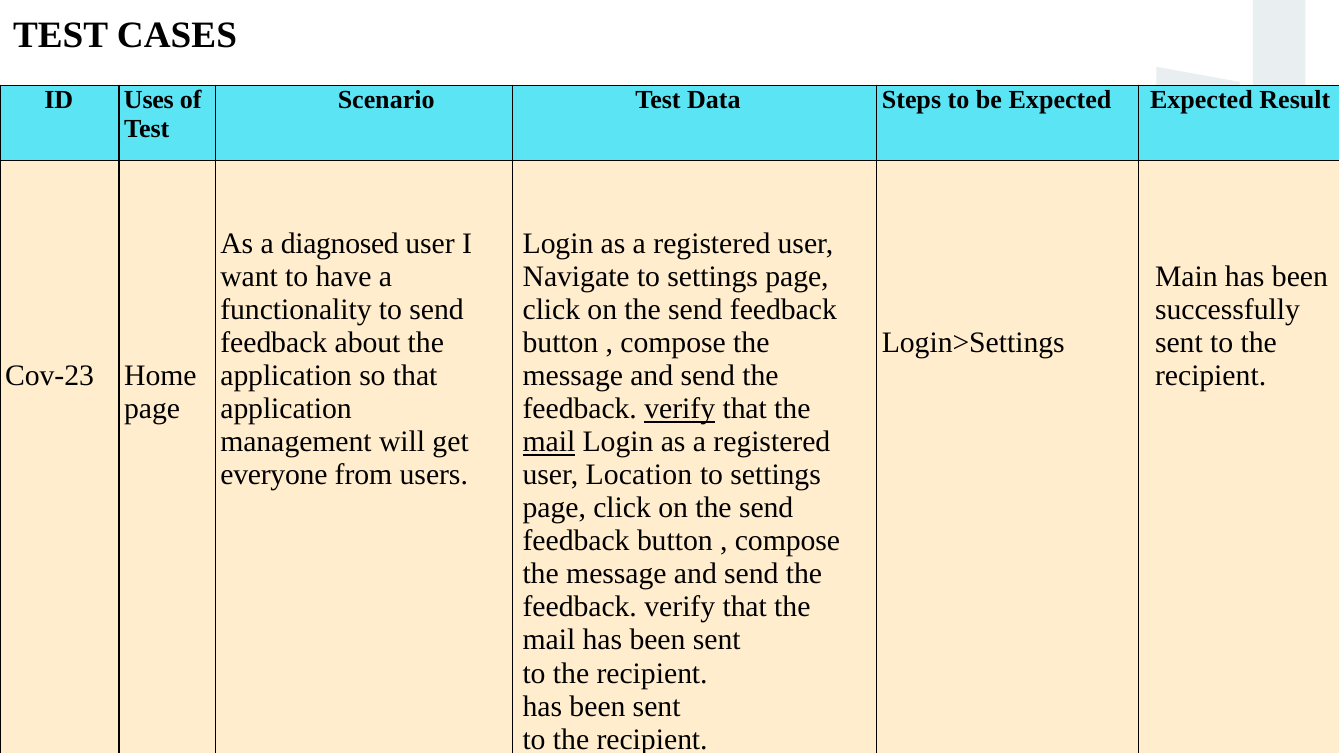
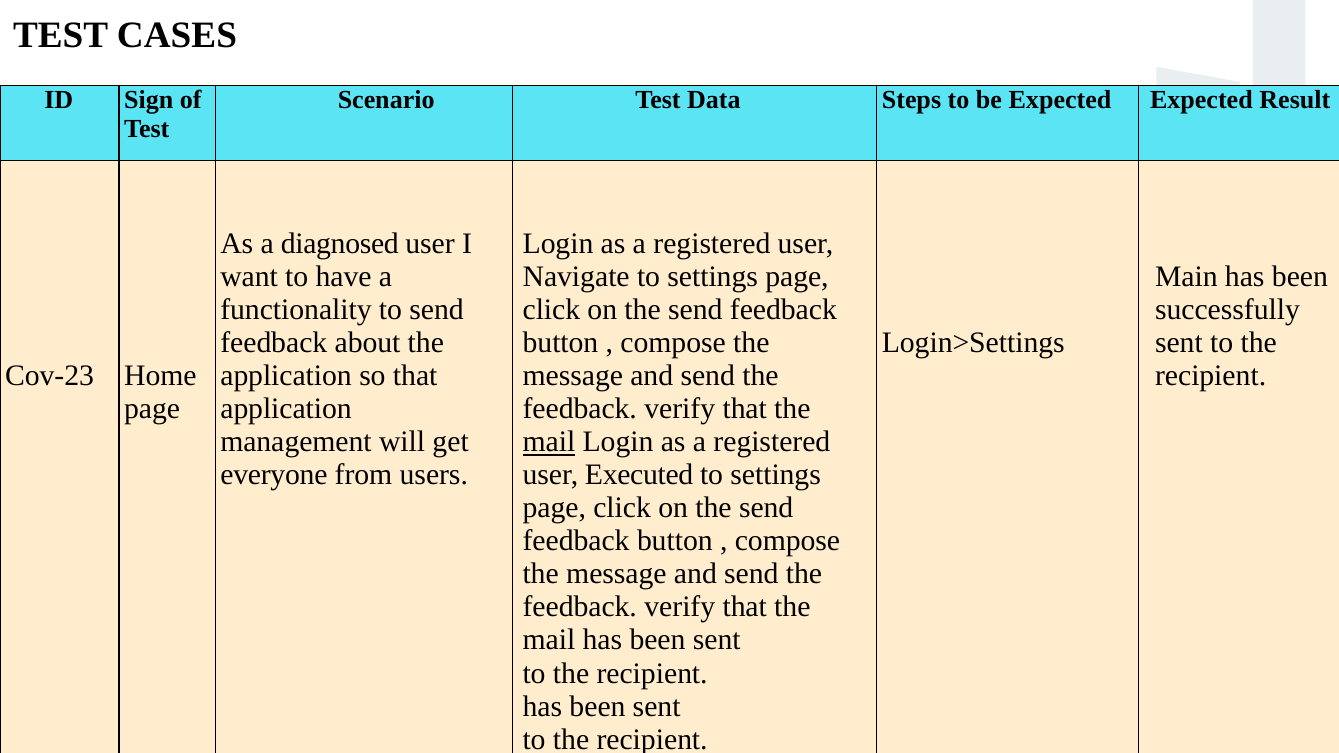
Uses: Uses -> Sign
verify at (680, 409) underline: present -> none
Location: Location -> Executed
